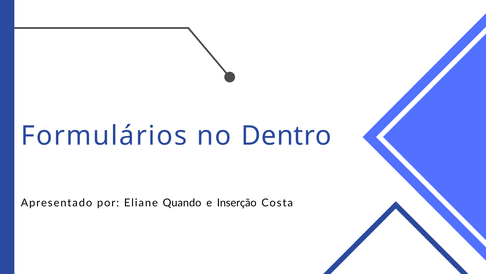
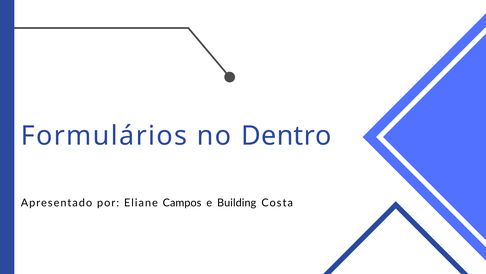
Quando: Quando -> Campos
Inserção: Inserção -> Building
